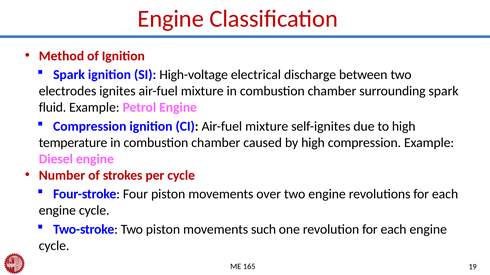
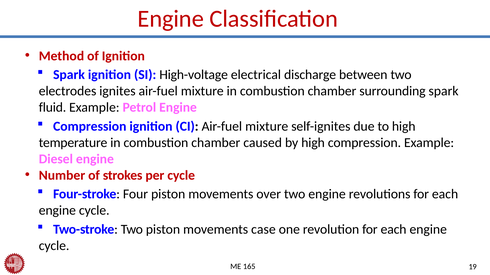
such: such -> case
